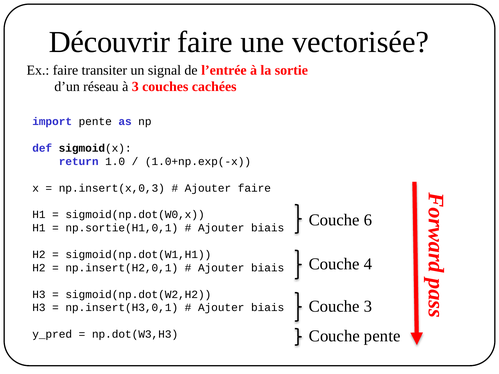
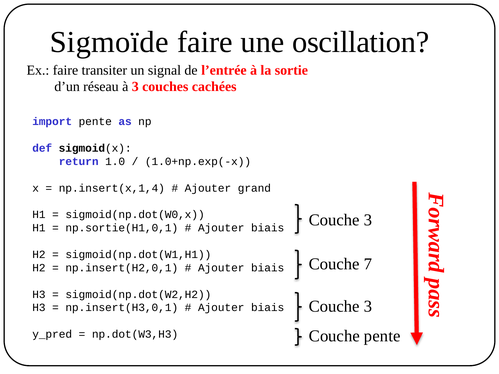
Découvrir: Découvrir -> Sigmoïde
vectorisée: vectorisée -> oscillation
np.insert(x,0,3: np.insert(x,0,3 -> np.insert(x,1,4
Ajouter faire: faire -> grand
6 at (368, 220): 6 -> 3
4: 4 -> 7
